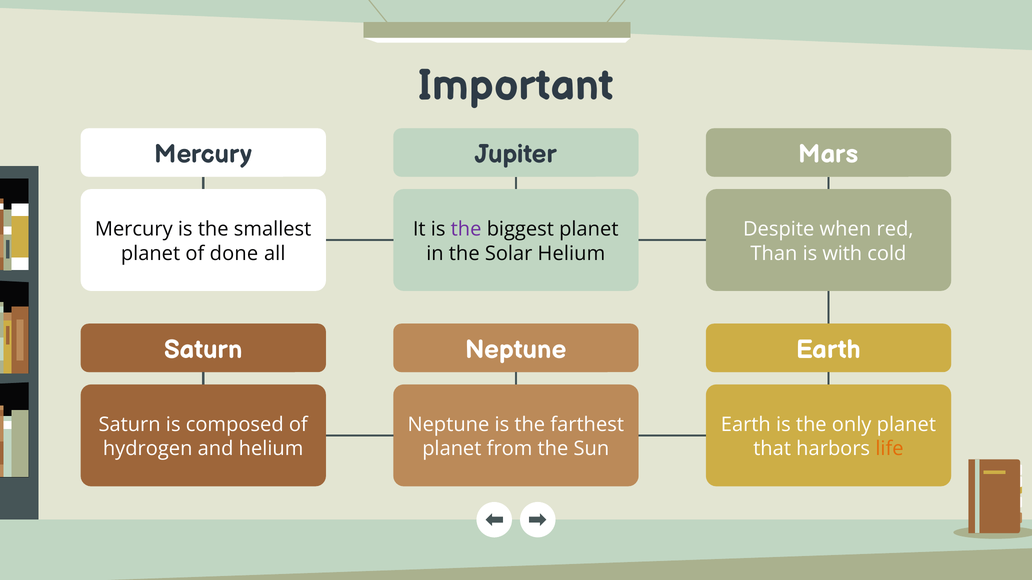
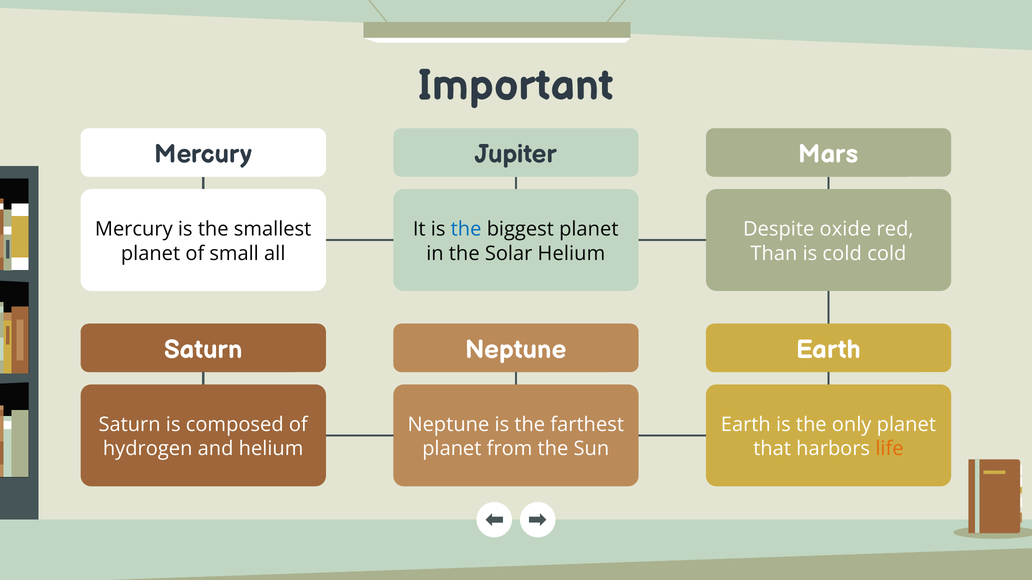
the at (466, 230) colour: purple -> blue
when: when -> oxide
done: done -> small
is with: with -> cold
